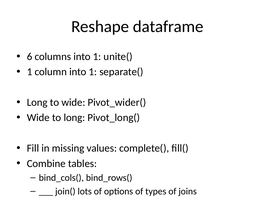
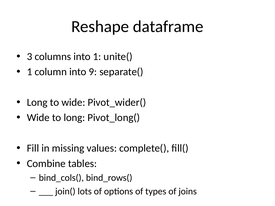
6: 6 -> 3
column into 1: 1 -> 9
